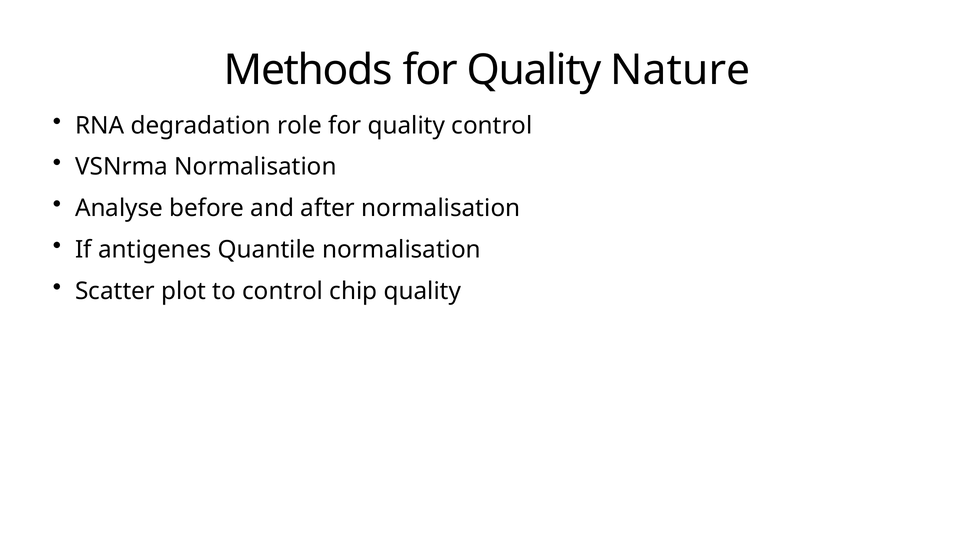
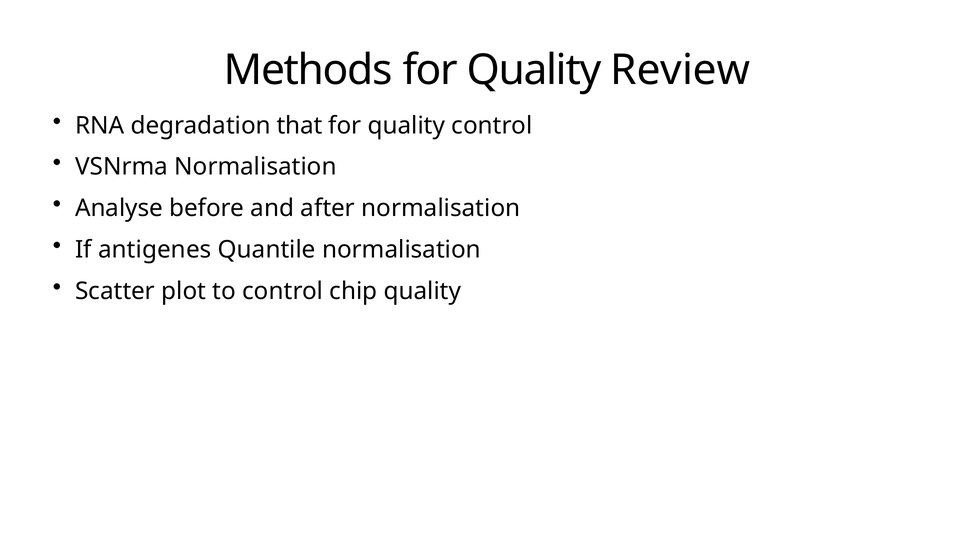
Nature: Nature -> Review
role: role -> that
